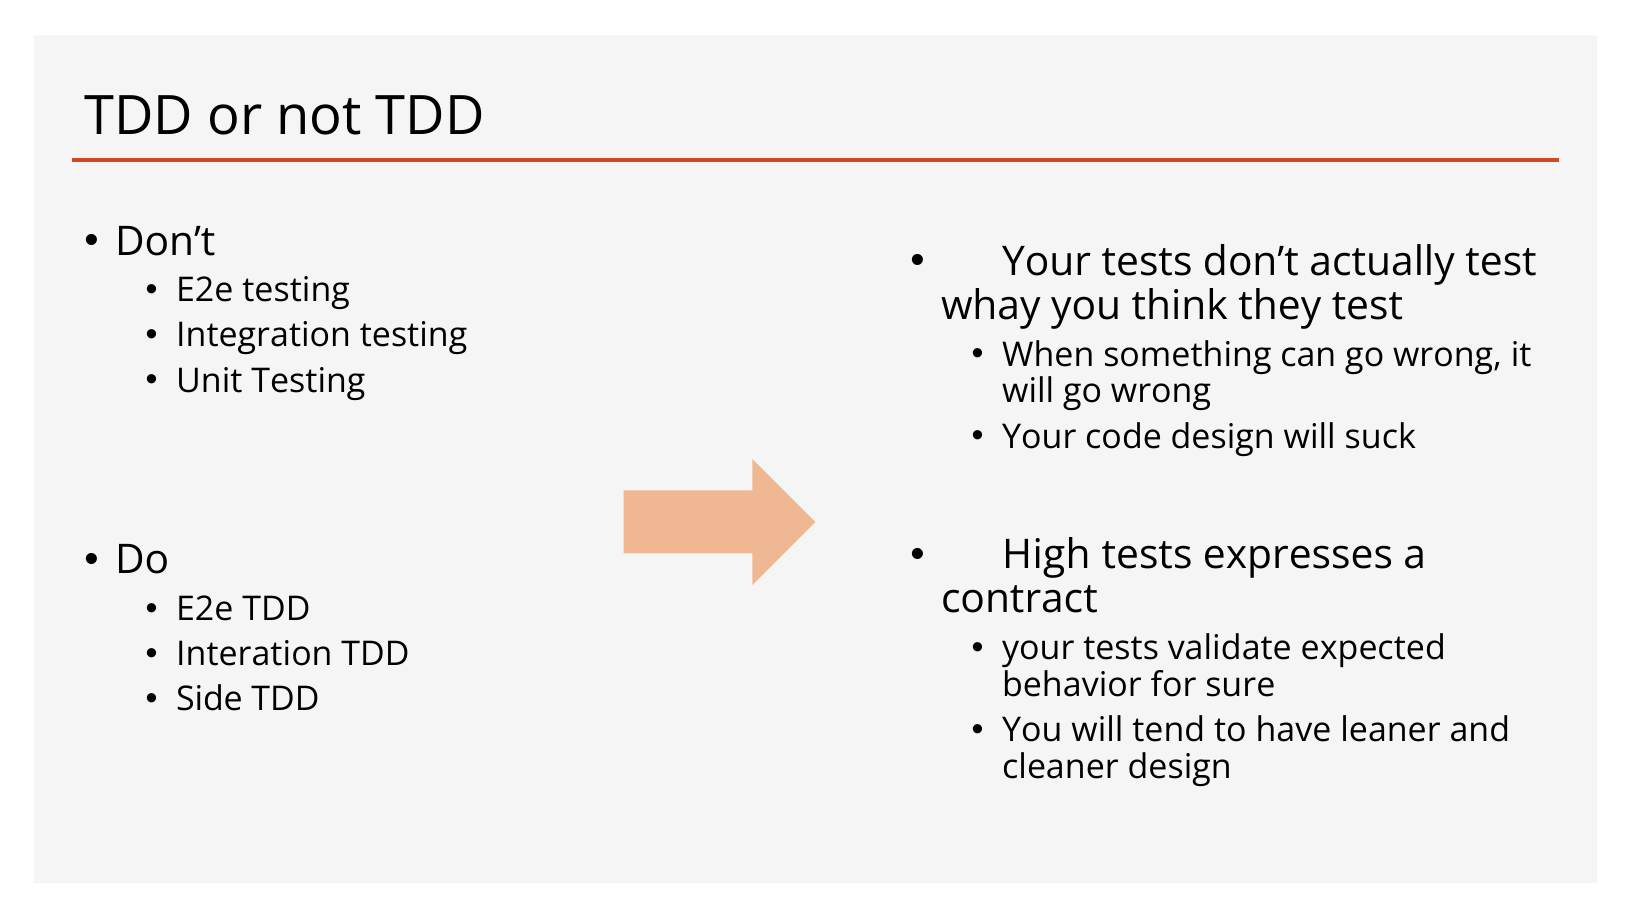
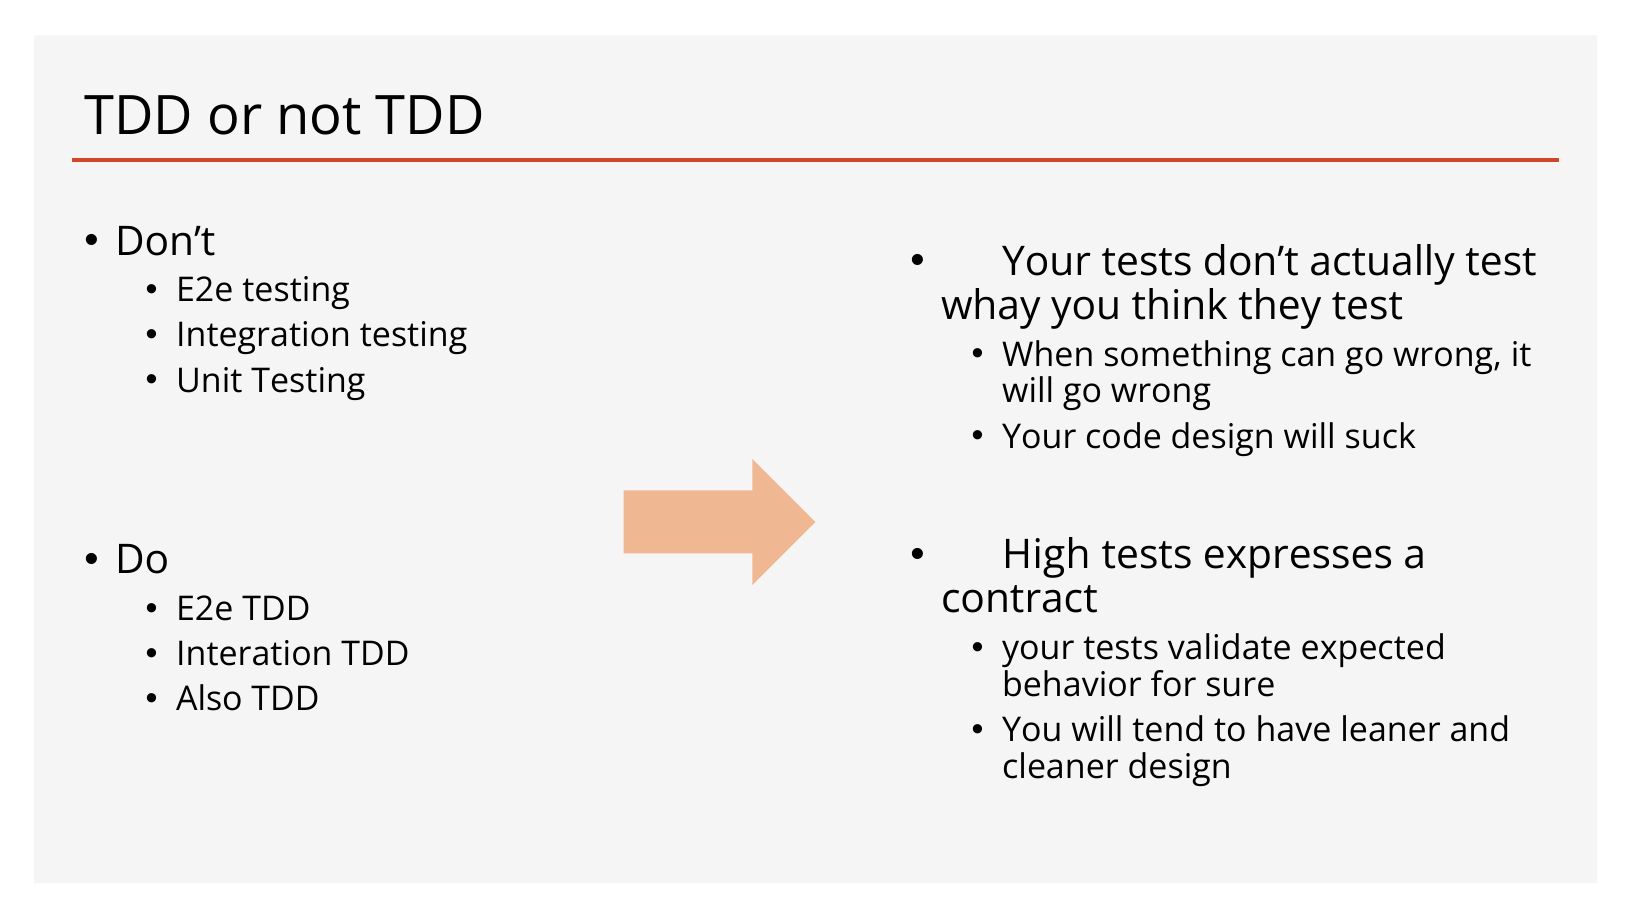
Side: Side -> Also
